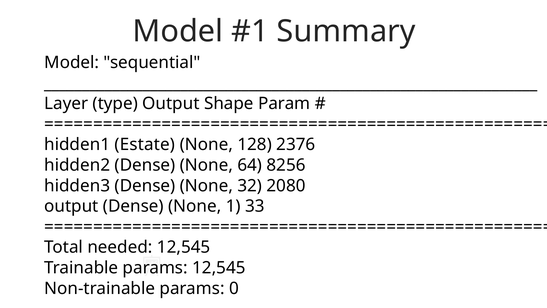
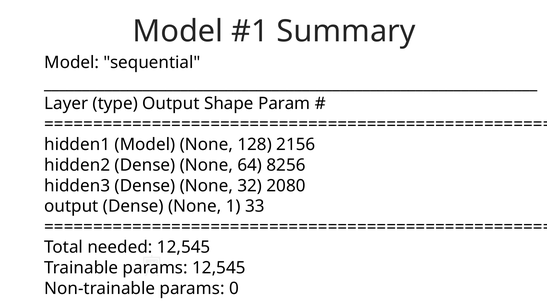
hidden1 Estate: Estate -> Model
2376: 2376 -> 2156
